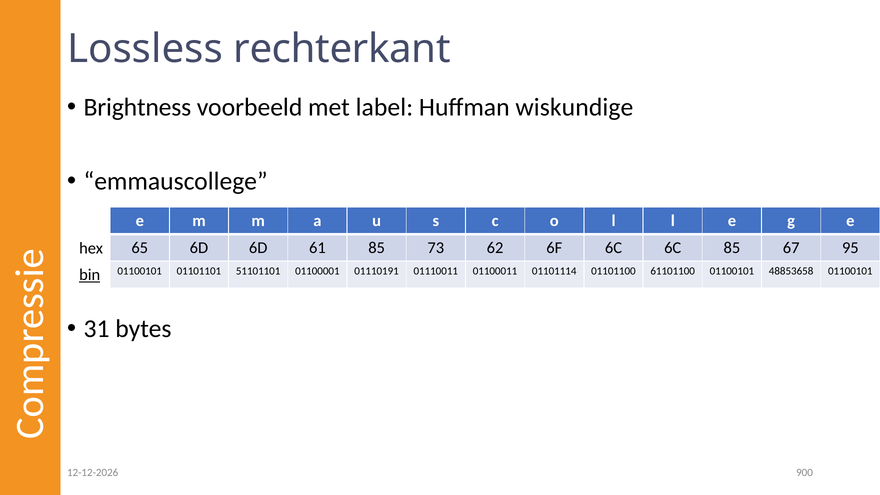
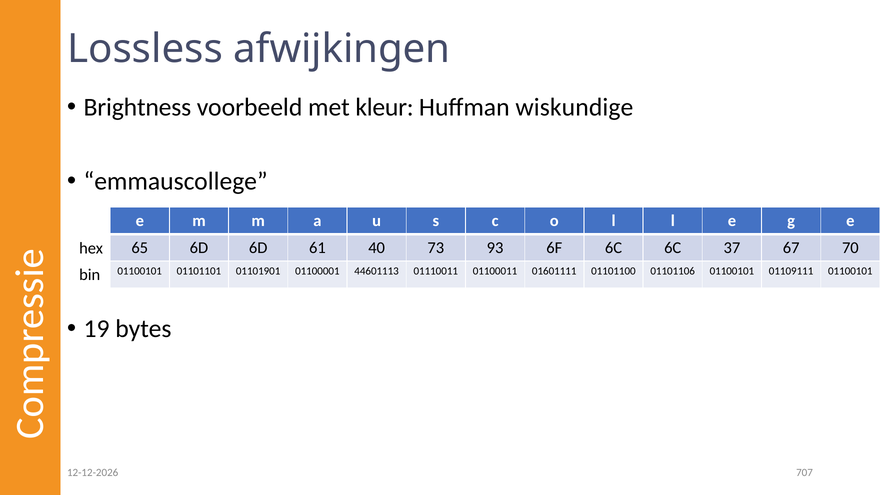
rechterkant: rechterkant -> afwijkingen
label: label -> kleur
61 85: 85 -> 40
62: 62 -> 93
6C 85: 85 -> 37
95: 95 -> 70
51101101: 51101101 -> 01101901
01110191: 01110191 -> 44601113
01101114: 01101114 -> 01601111
61101100: 61101100 -> 01101106
48853658: 48853658 -> 01109111
bin underline: present -> none
31: 31 -> 19
900: 900 -> 707
